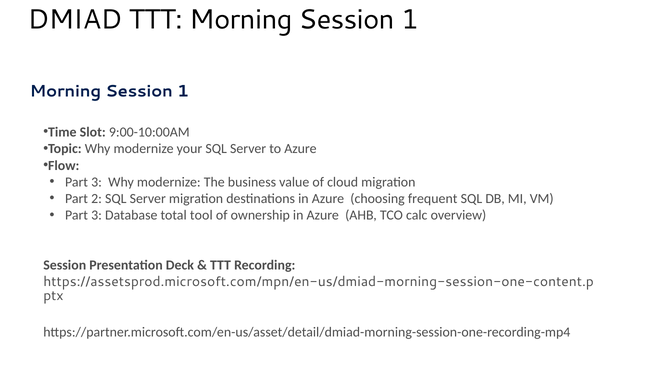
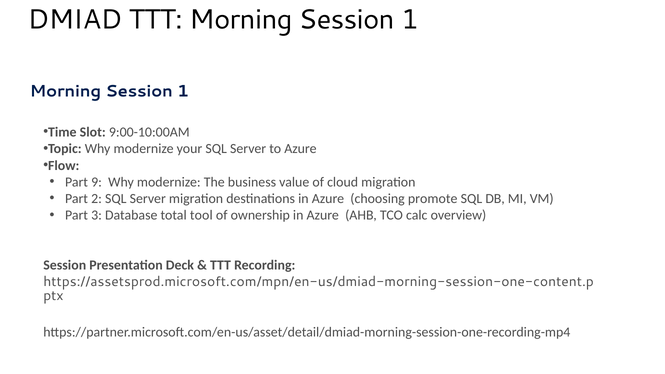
3 at (97, 182): 3 -> 9
frequent: frequent -> promote
